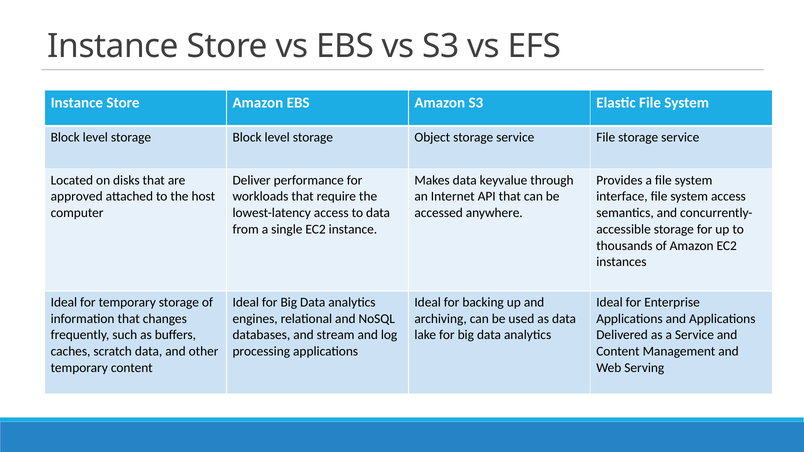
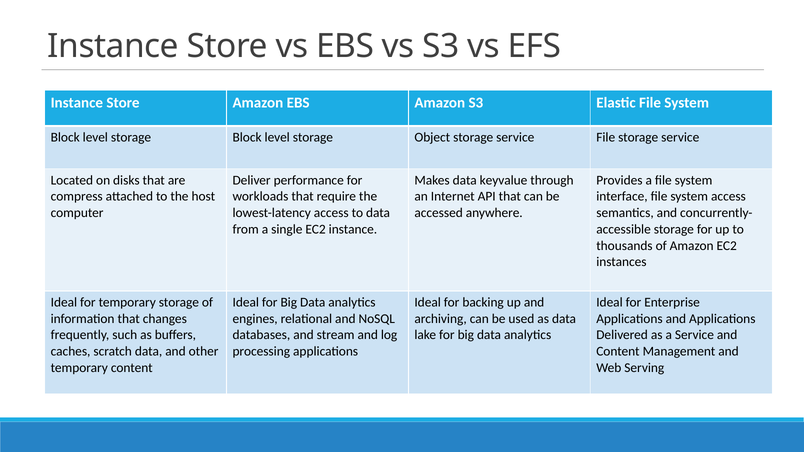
approved: approved -> compress
